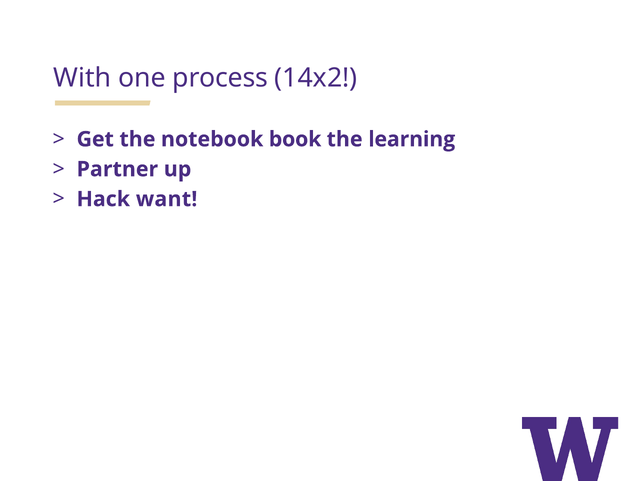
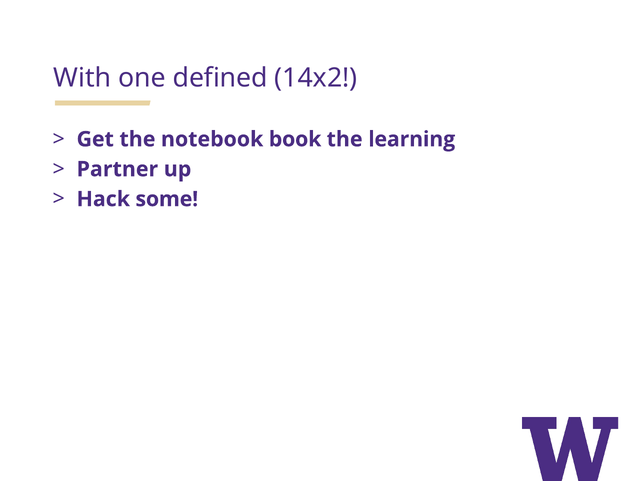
process: process -> defined
want: want -> some
